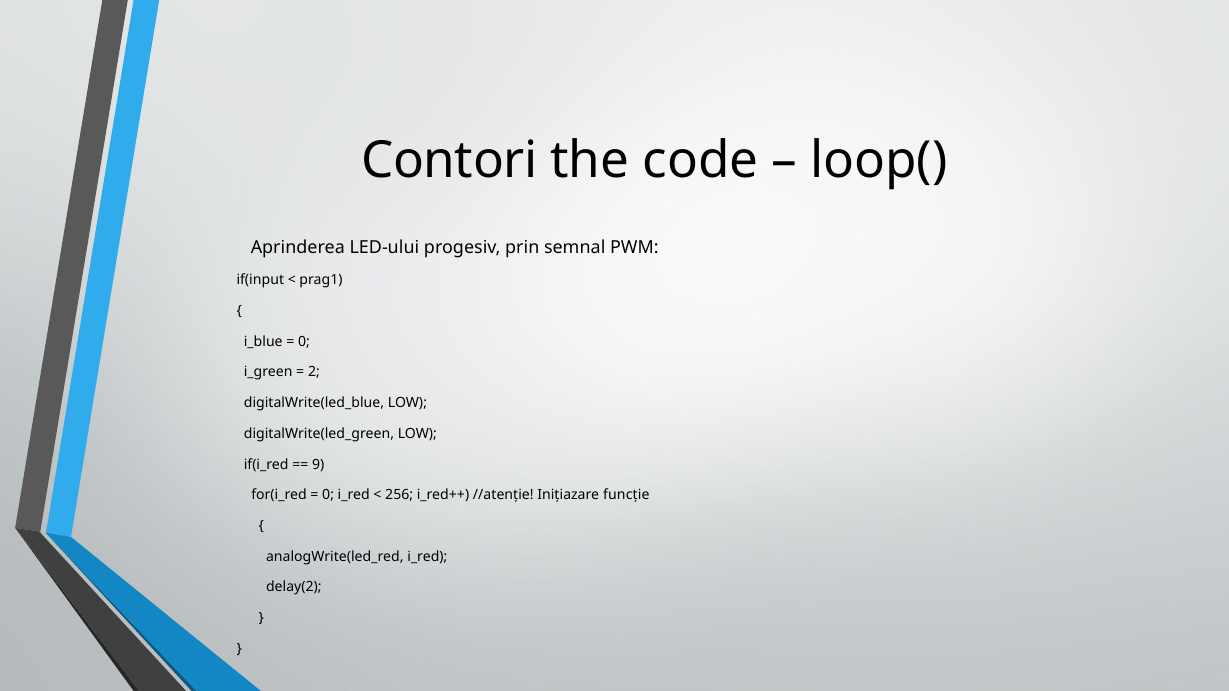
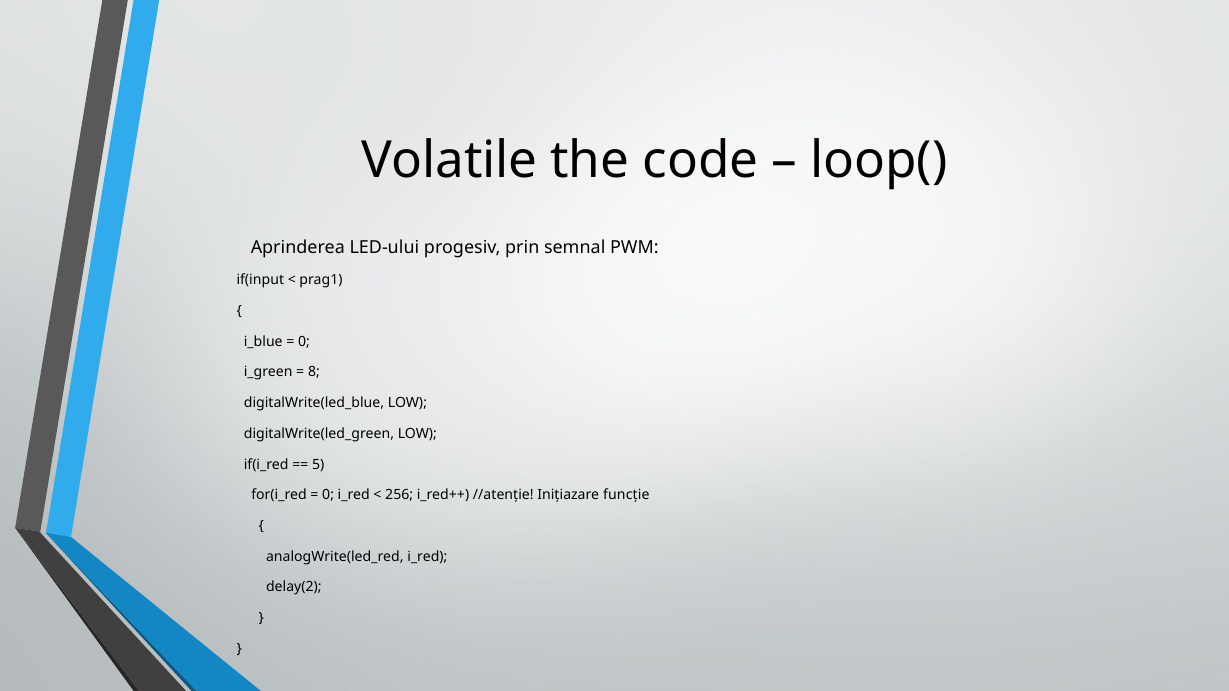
Contori: Contori -> Volatile
2: 2 -> 8
9: 9 -> 5
